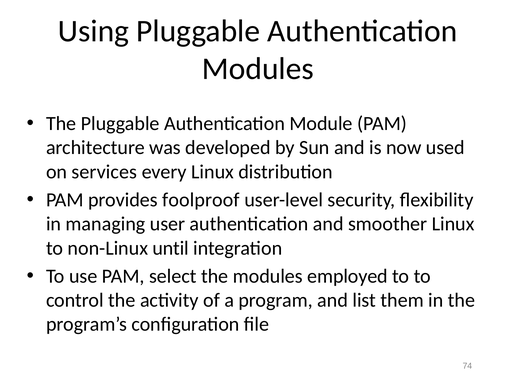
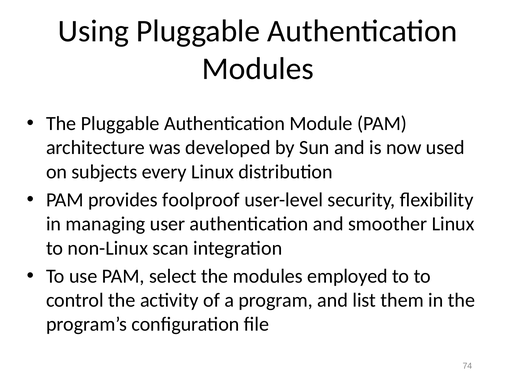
services: services -> subjects
until: until -> scan
